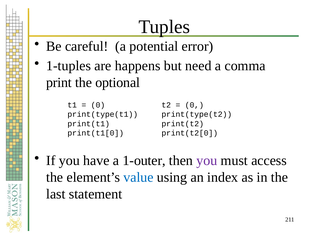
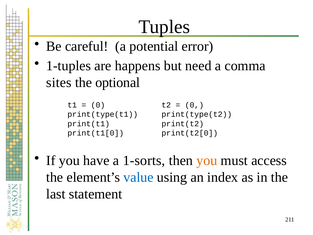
print: print -> sites
1-outer: 1-outer -> 1-sorts
you at (207, 160) colour: purple -> orange
